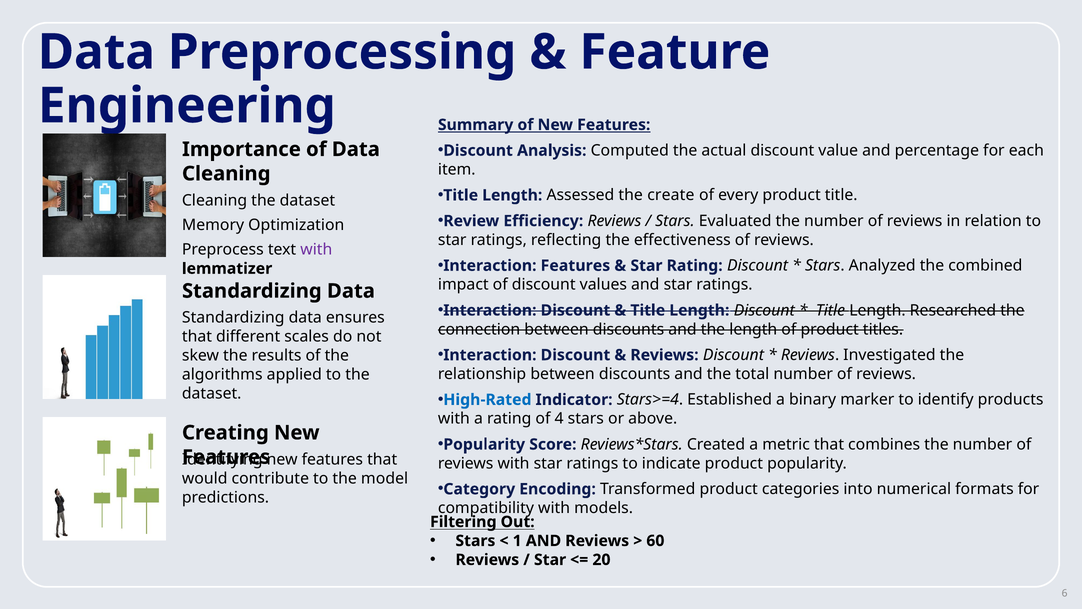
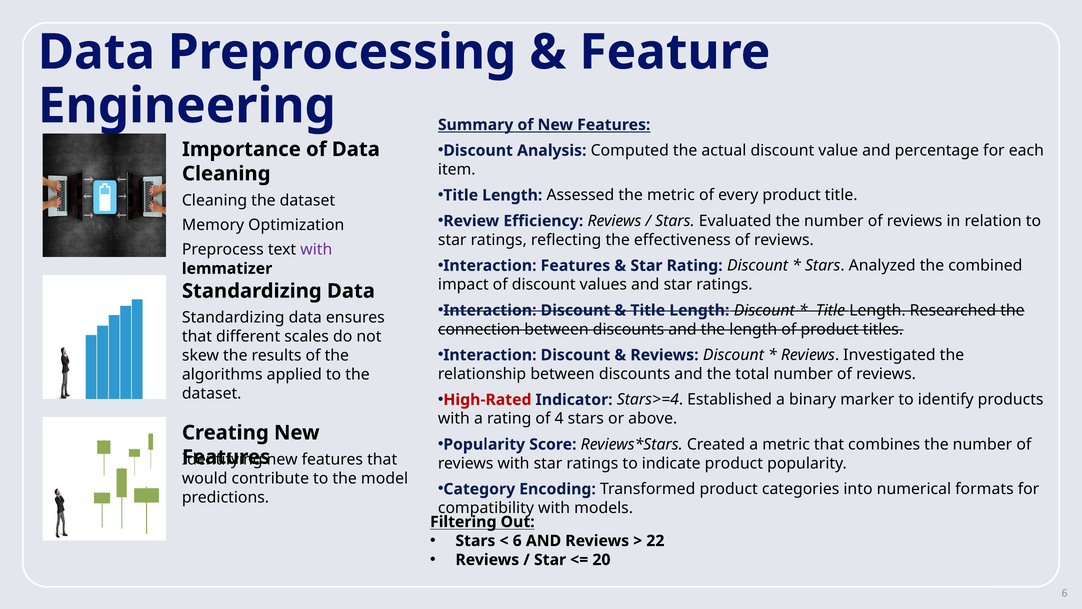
the create: create -> metric
High-Rated colour: blue -> red
1 at (517, 541): 1 -> 6
60: 60 -> 22
